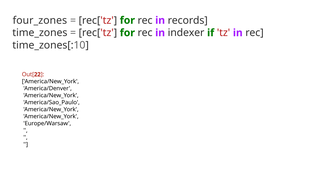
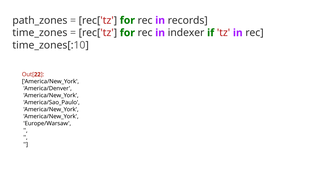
four_zones: four_zones -> path_zones
